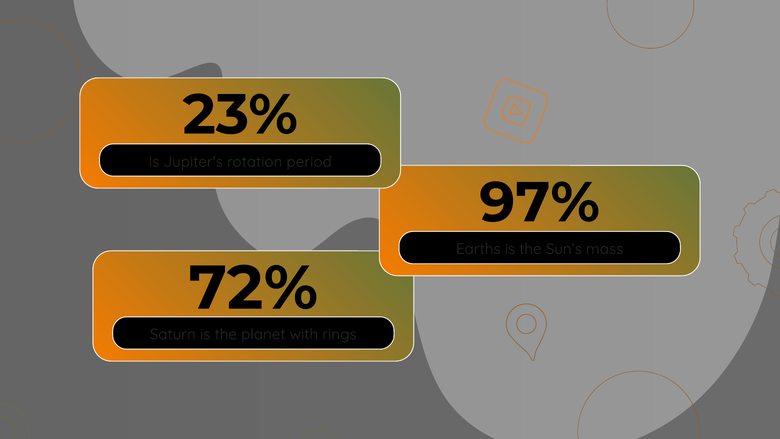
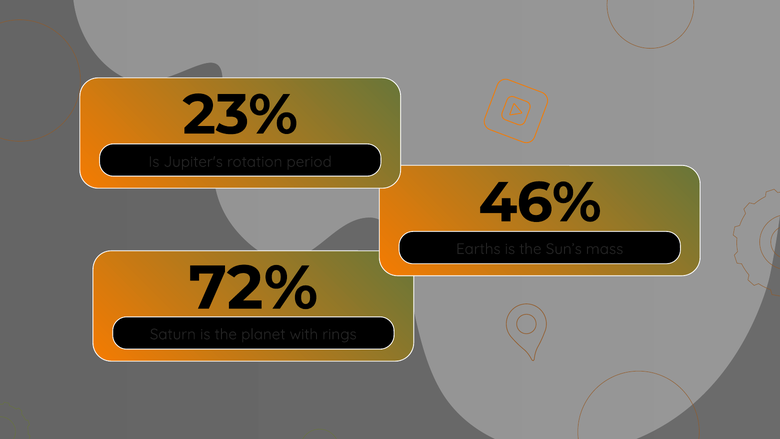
97%: 97% -> 46%
